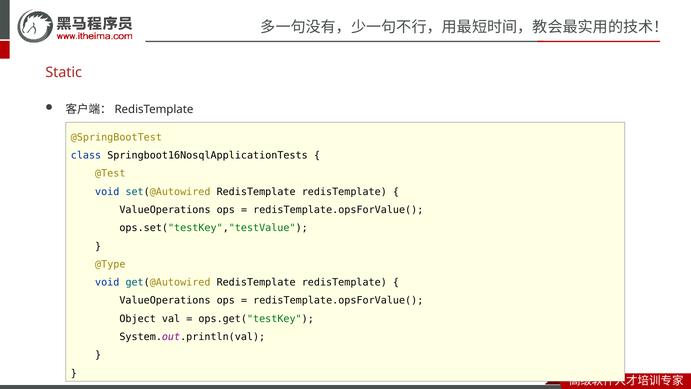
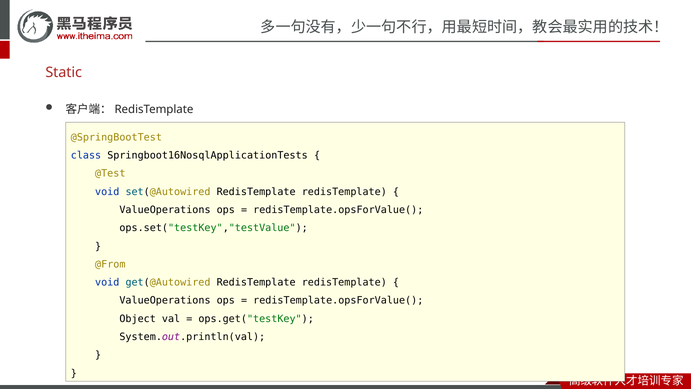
@Type: @Type -> @From
